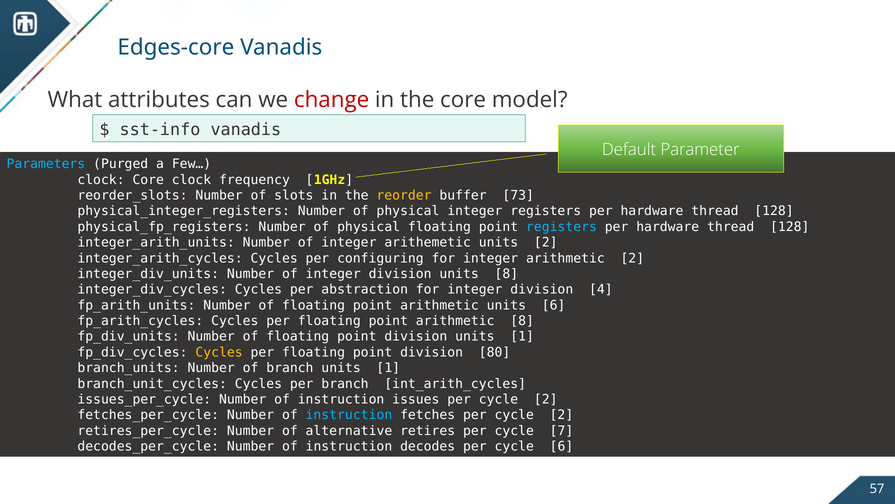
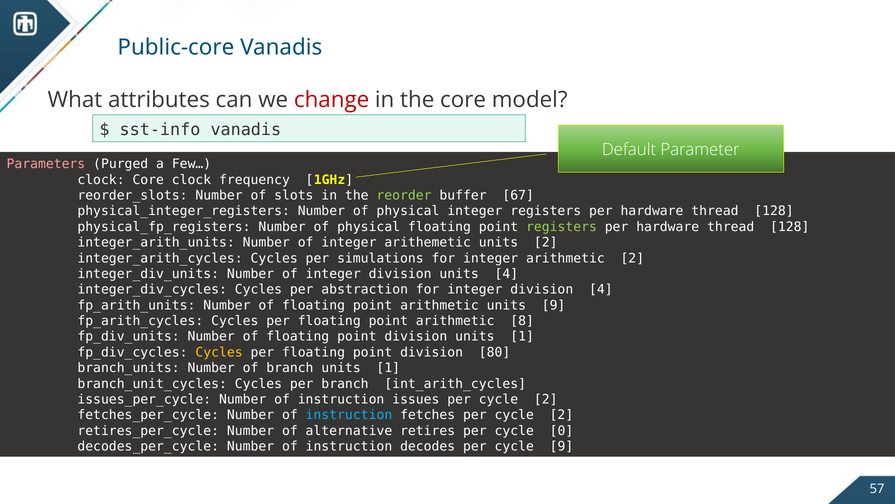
Edges-core: Edges-core -> Public-core
Parameters colour: light blue -> pink
reorder colour: yellow -> light green
73: 73 -> 67
registers at (561, 227) colour: light blue -> light green
configuring: configuring -> simulations
units 8: 8 -> 4
units 6: 6 -> 9
7: 7 -> 0
cycle 6: 6 -> 9
